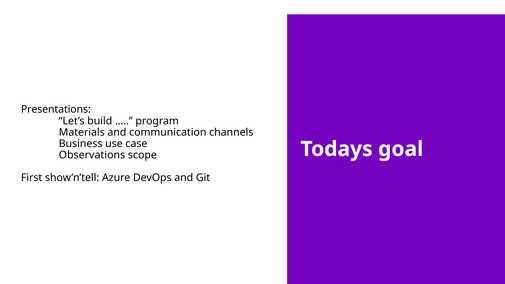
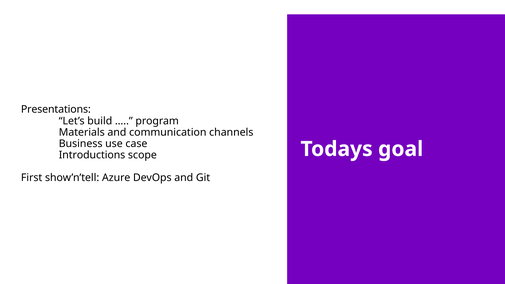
Observations: Observations -> Introductions
